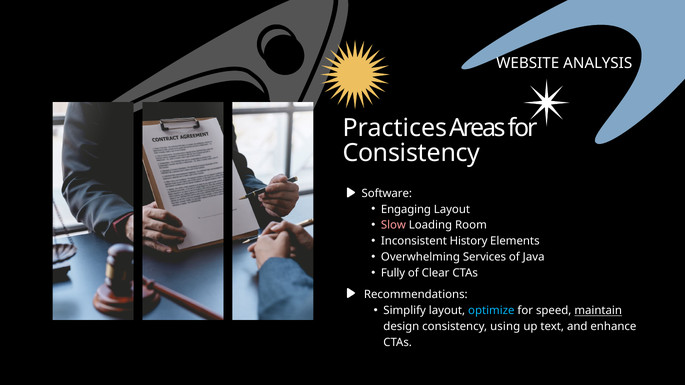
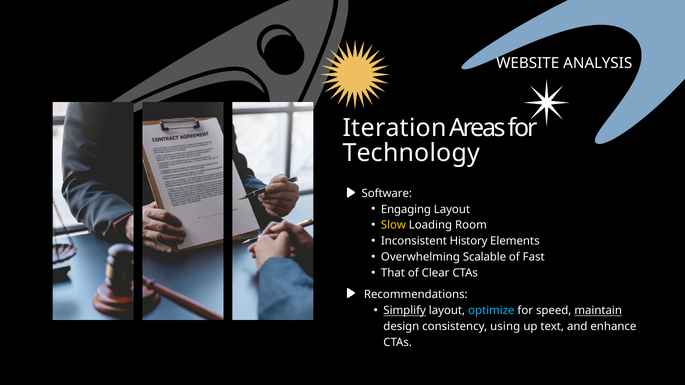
Practices: Practices -> Iteration
Consistency at (411, 153): Consistency -> Technology
Slow colour: pink -> yellow
Services: Services -> Scalable
Java: Java -> Fast
Fully: Fully -> That
Simplify underline: none -> present
